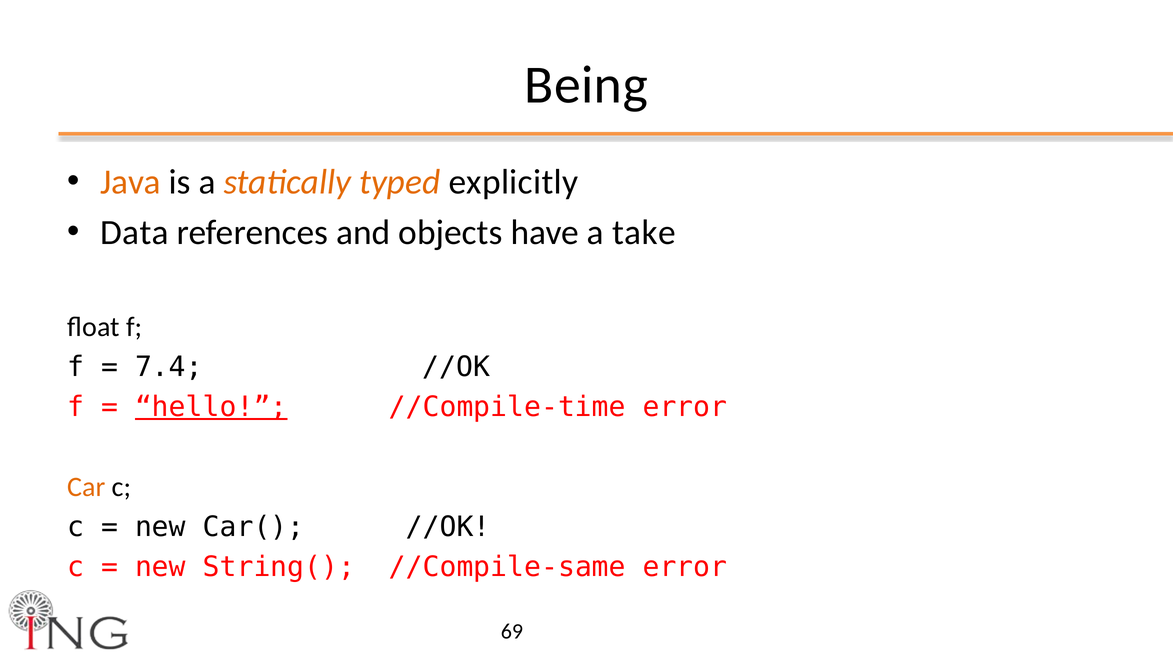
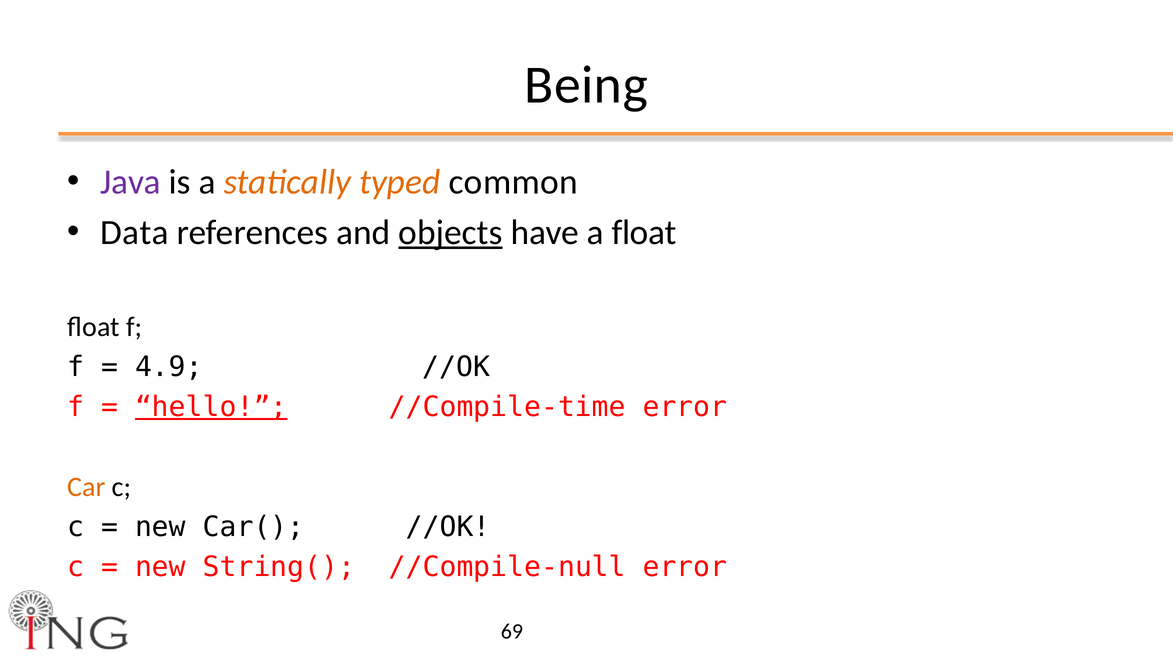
Java colour: orange -> purple
explicitly: explicitly -> common
objects underline: none -> present
a take: take -> float
7.4: 7.4 -> 4.9
//Compile-same: //Compile-same -> //Compile-null
